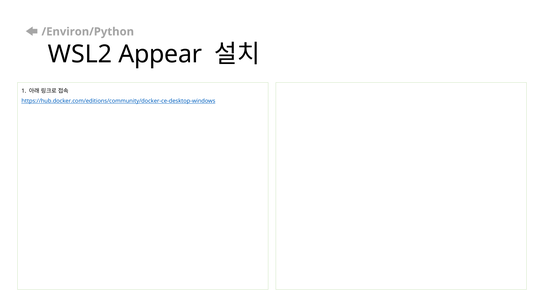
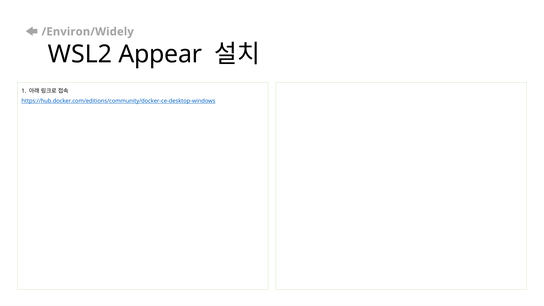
/Environ/Python: /Environ/Python -> /Environ/Widely
